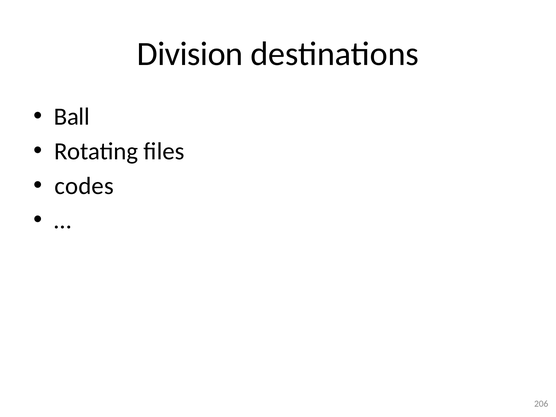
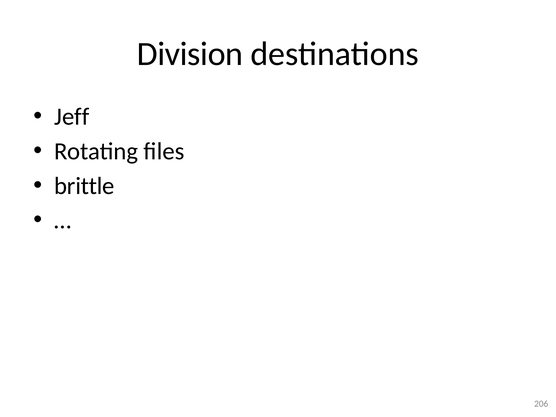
Ball: Ball -> Jeff
codes: codes -> brittle
